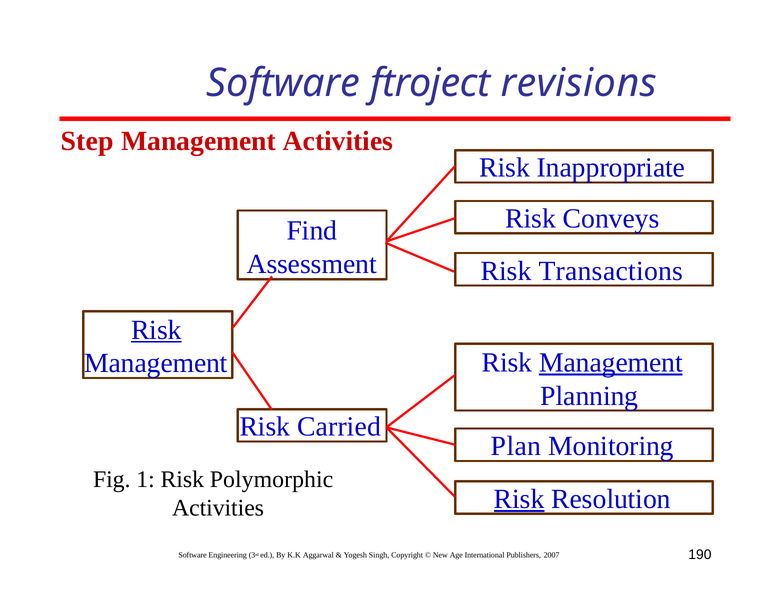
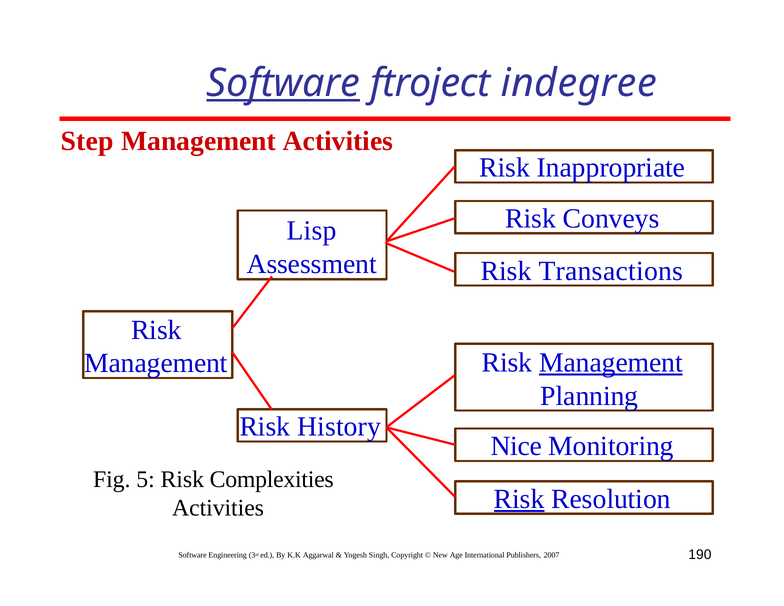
Software at (283, 83) underline: none -> present
revisions: revisions -> indegree
Find: Find -> Lisp
Risk at (156, 330) underline: present -> none
Carried: Carried -> History
Plan: Plan -> Nice
1: 1 -> 5
Polymorphic: Polymorphic -> Complexities
